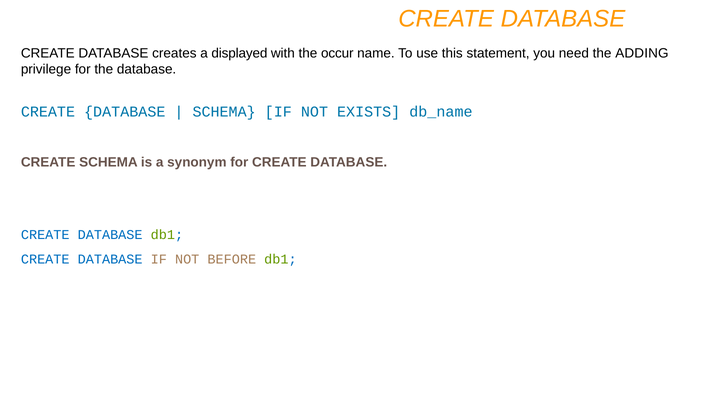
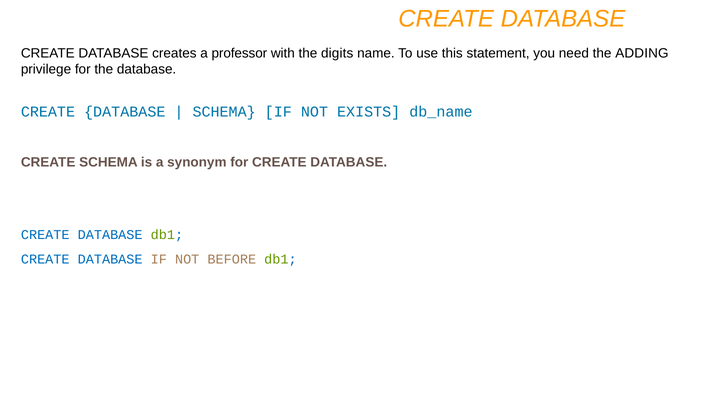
displayed: displayed -> professor
occur: occur -> digits
